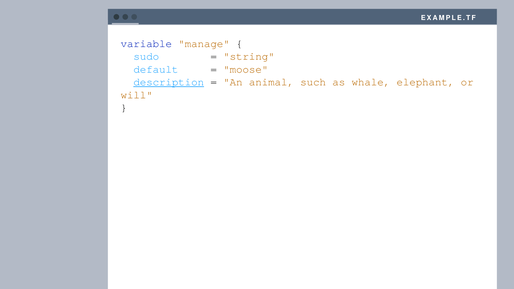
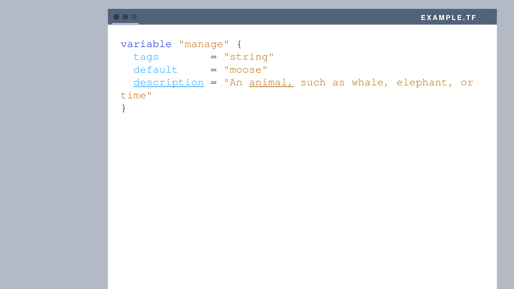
sudo: sudo -> tags
animal underline: none -> present
will: will -> time
